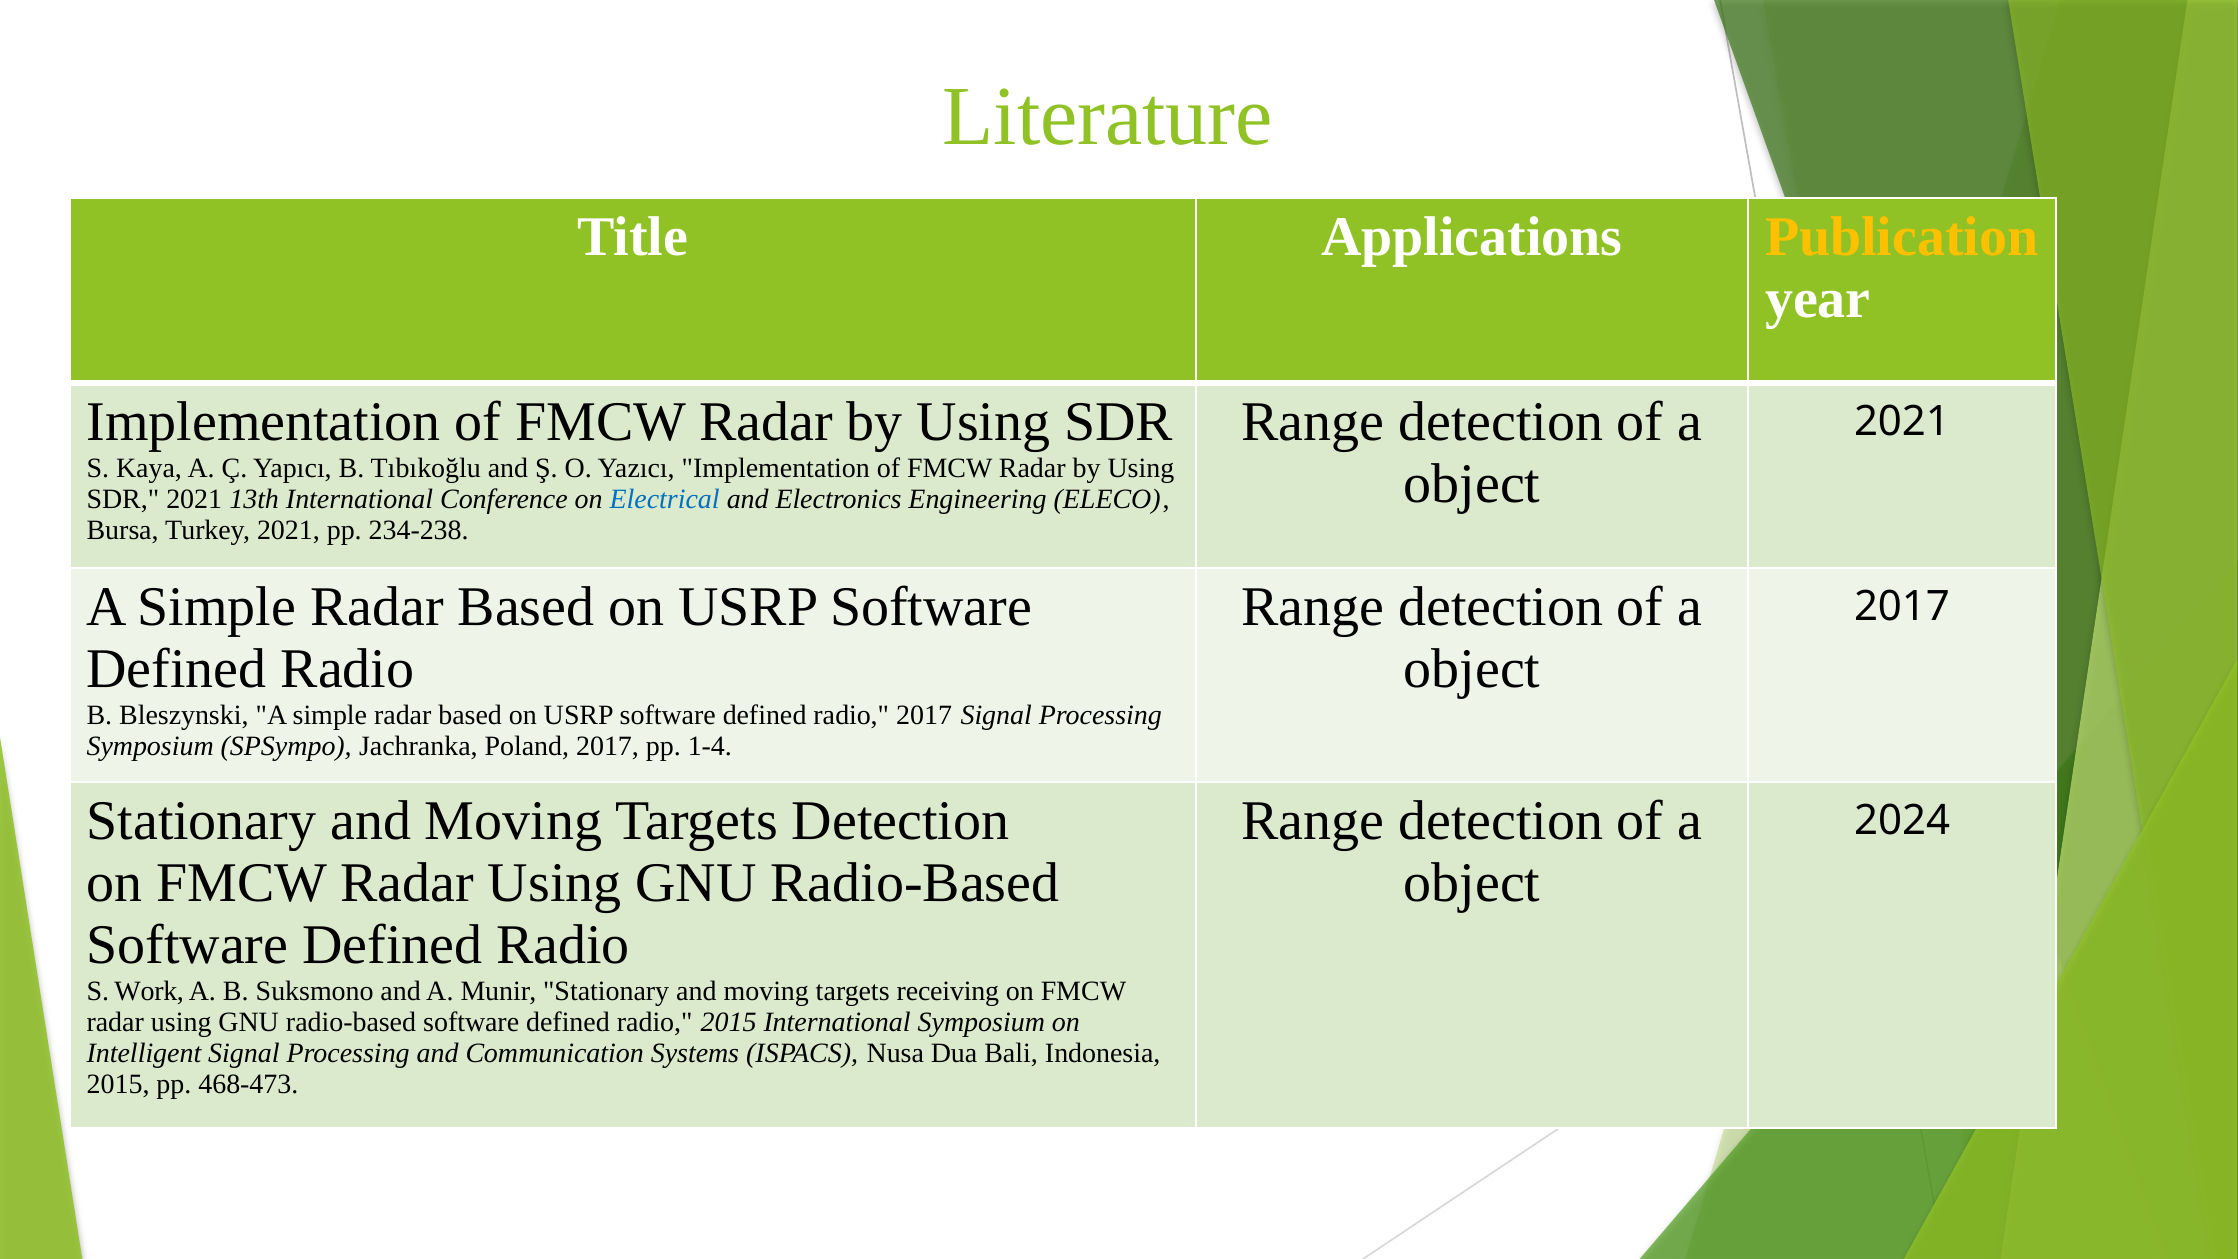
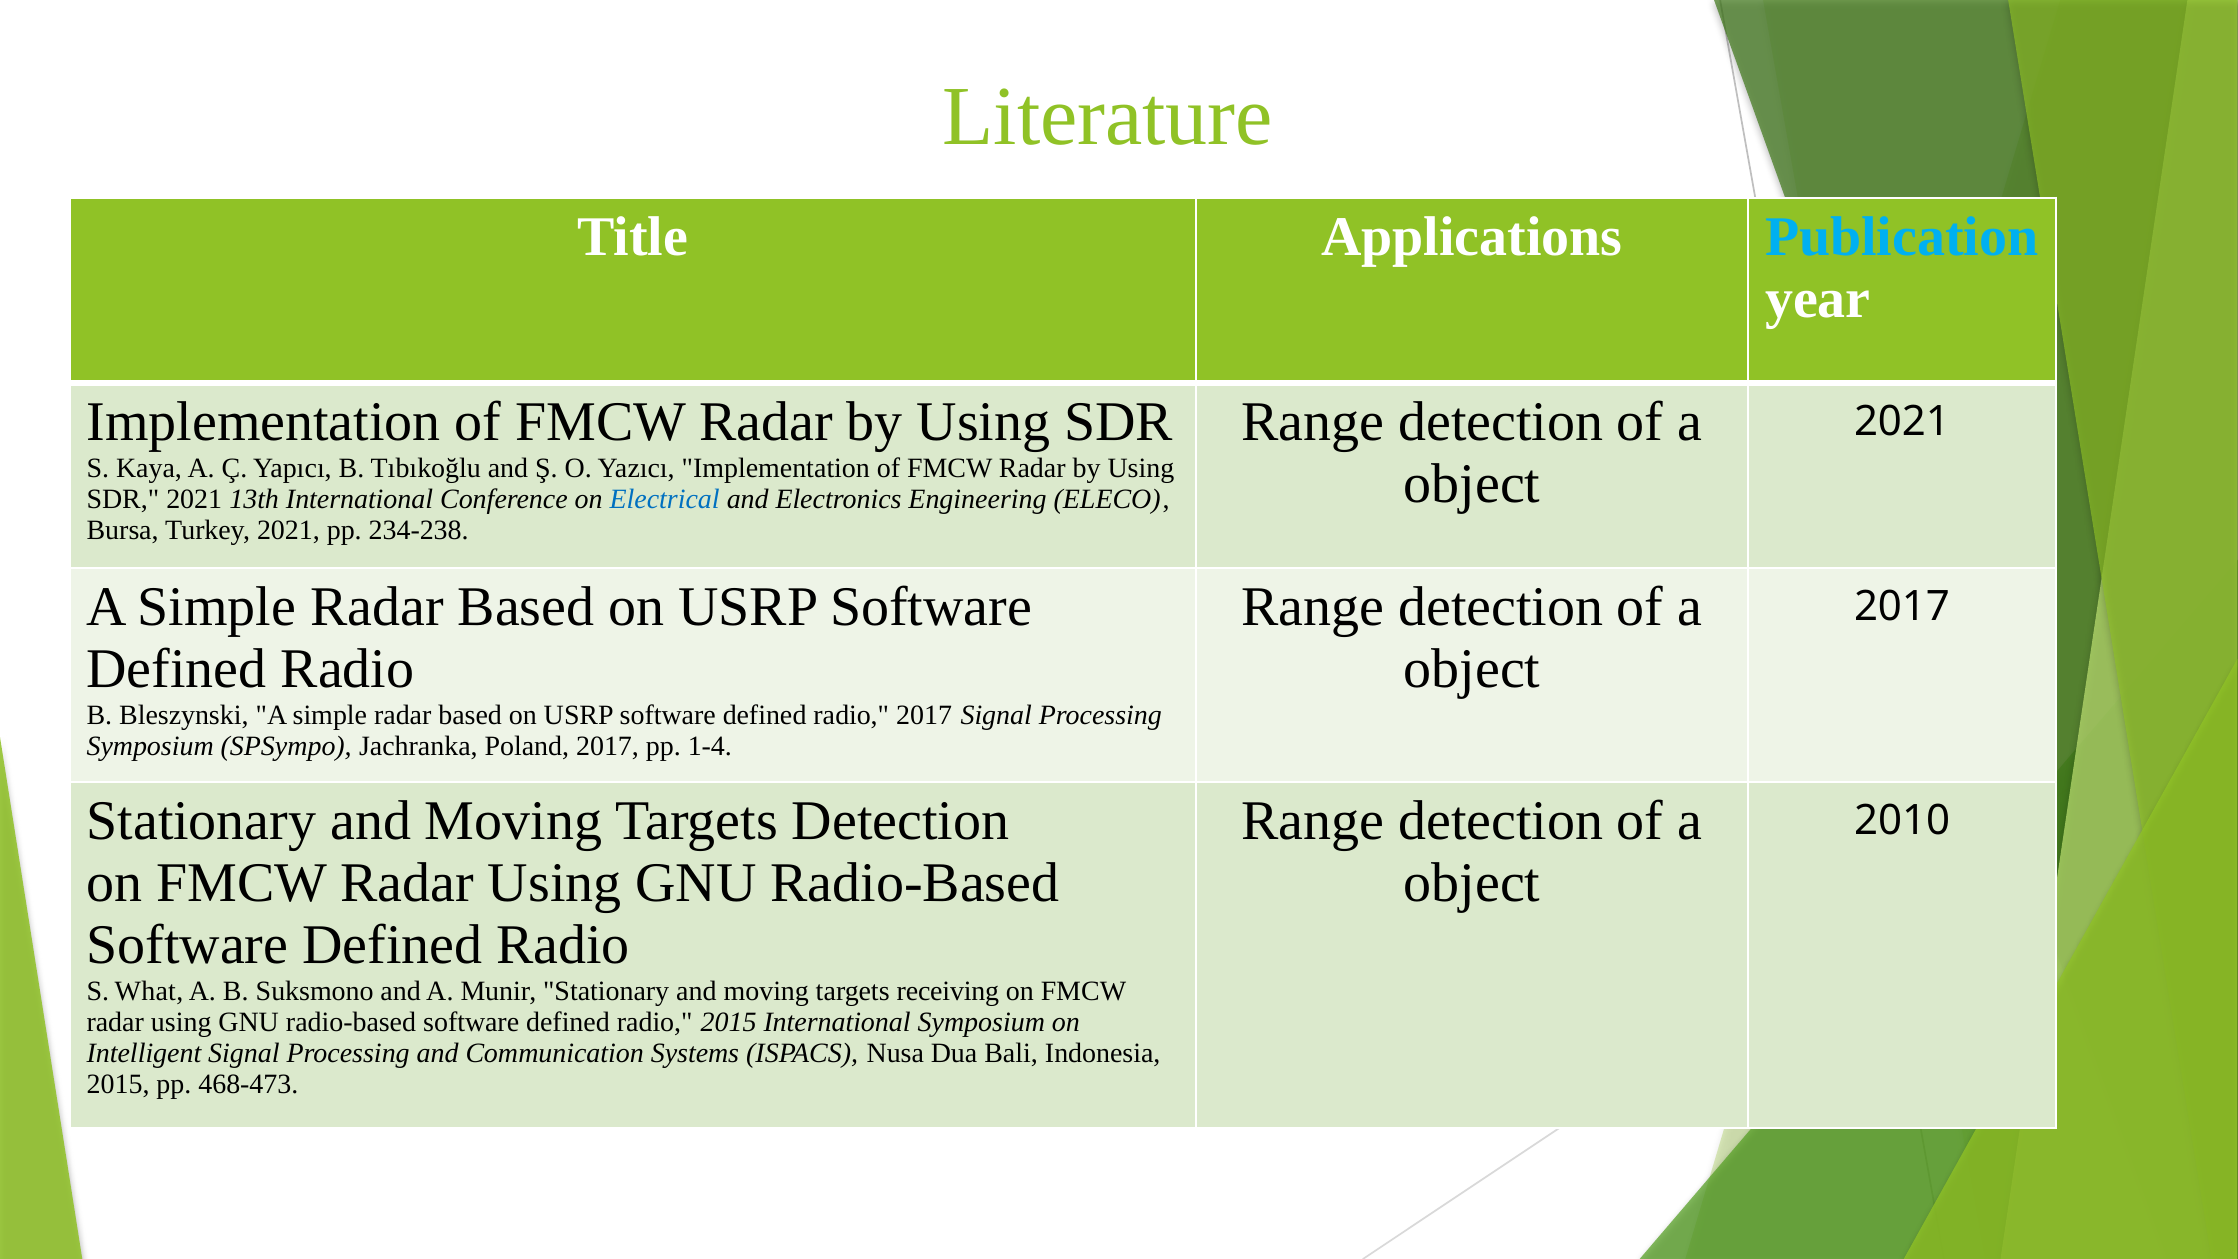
Publication colour: yellow -> light blue
2024: 2024 -> 2010
Work: Work -> What
